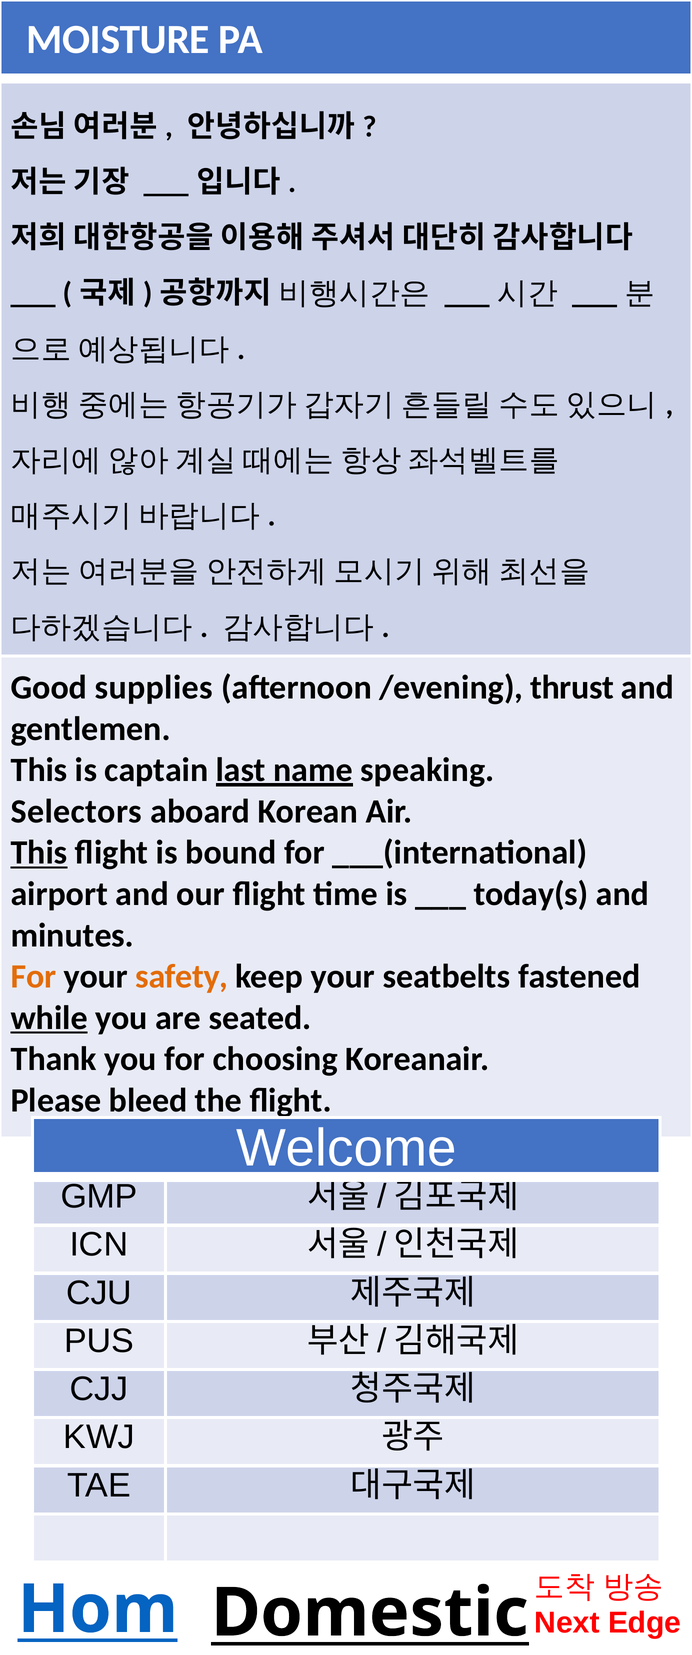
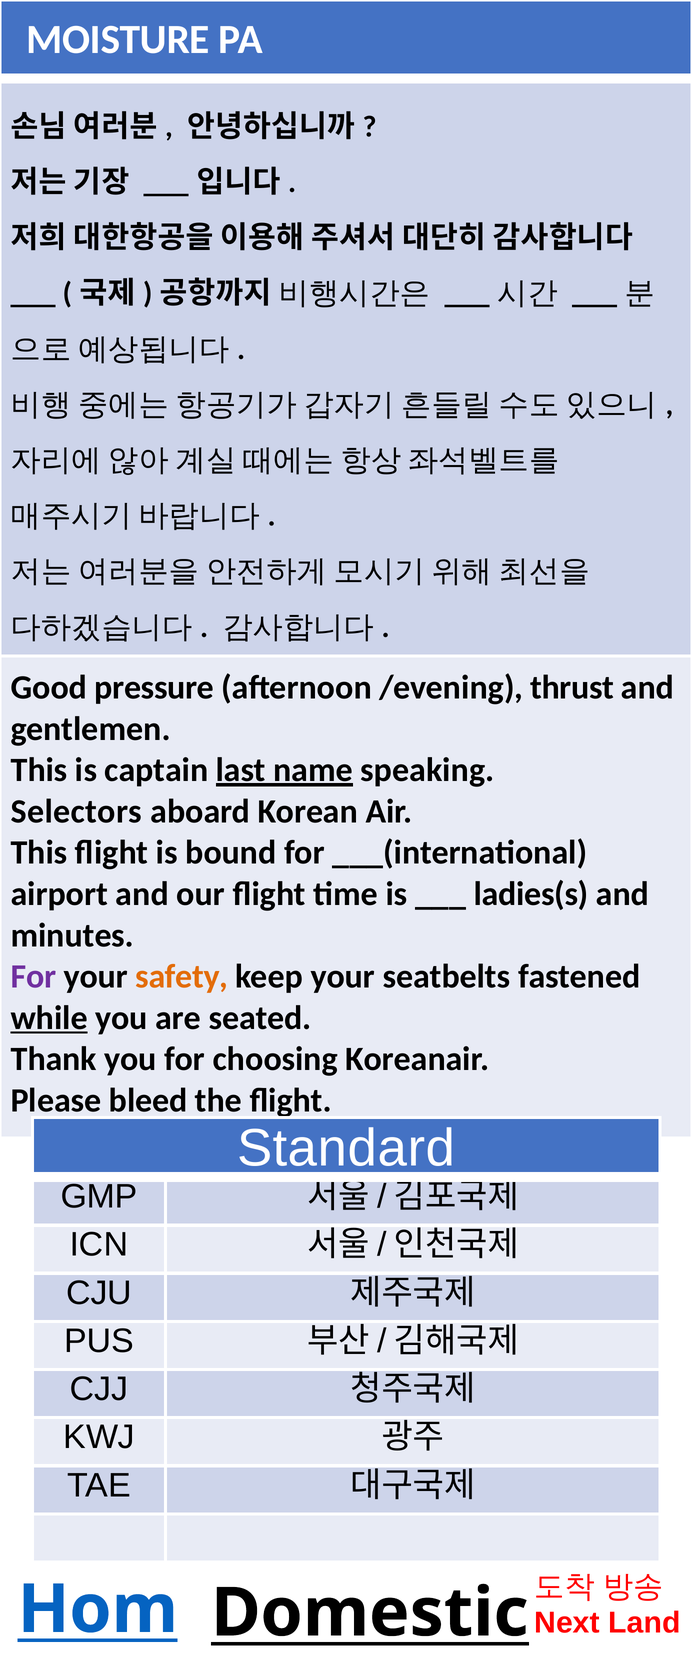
supplies: supplies -> pressure
This at (39, 853) underline: present -> none
today(s: today(s -> ladies(s
For at (33, 977) colour: orange -> purple
Welcome: Welcome -> Standard
Edge: Edge -> Land
